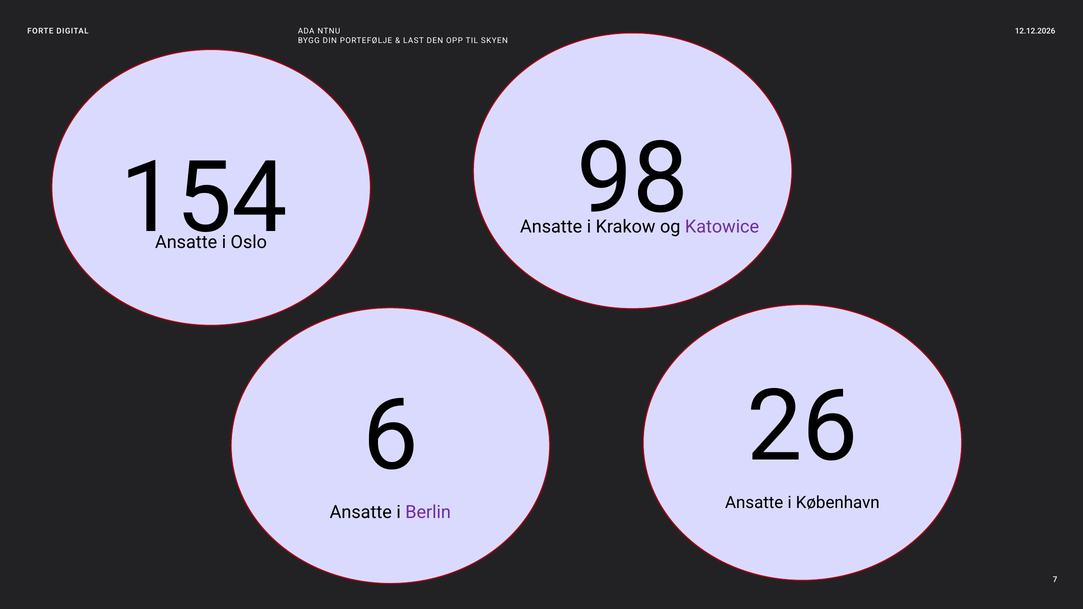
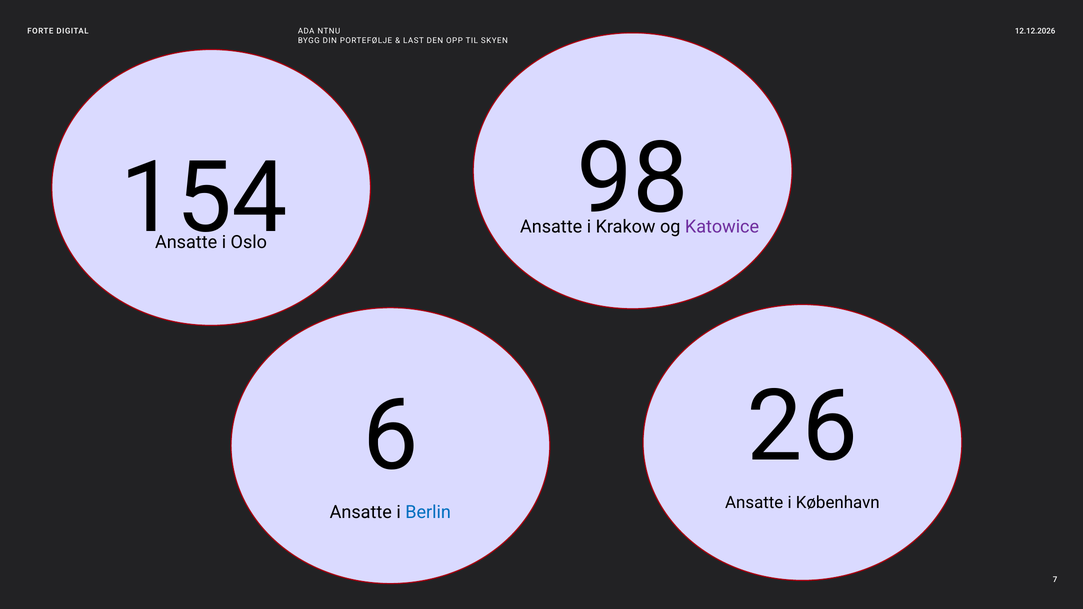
Berlin colour: purple -> blue
